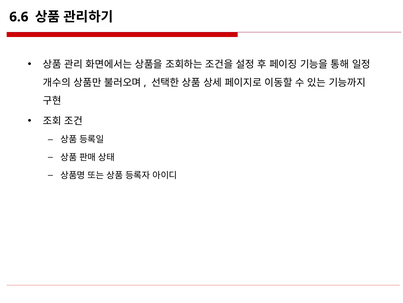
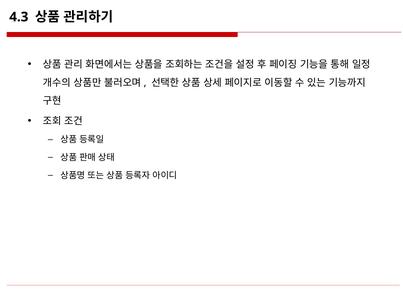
6.6: 6.6 -> 4.3
